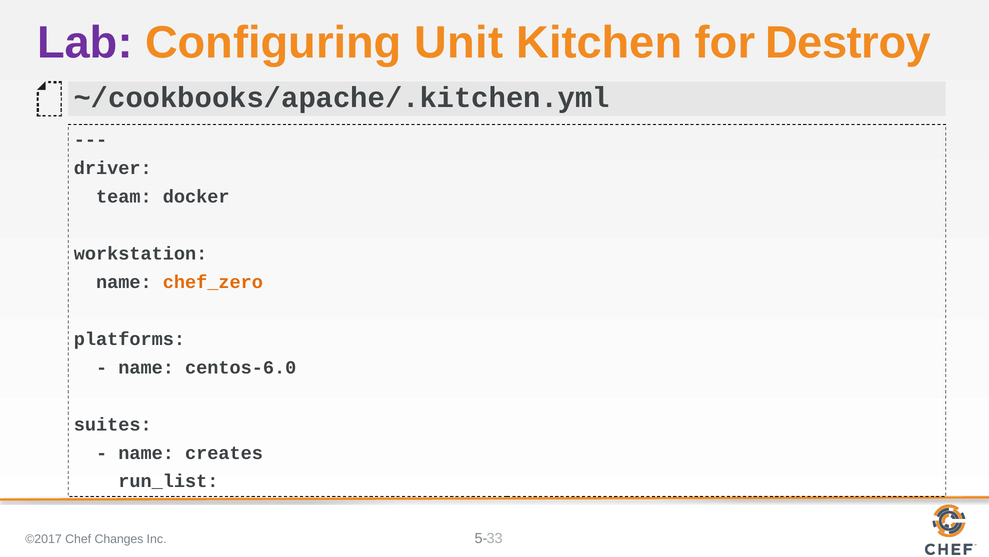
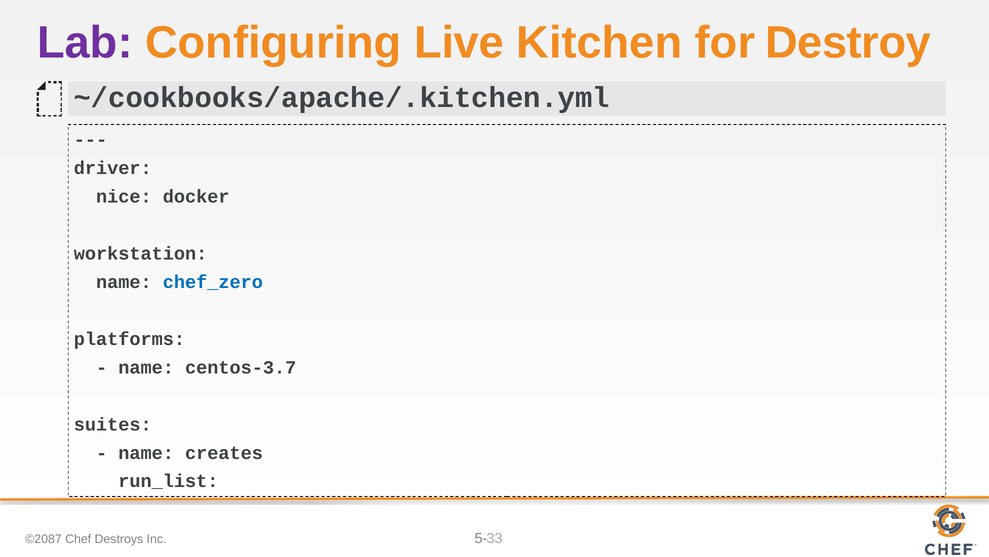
Unit: Unit -> Live
team: team -> nice
chef_zero colour: orange -> blue
centos-6.0: centos-6.0 -> centos-3.7
©2017: ©2017 -> ©2087
Changes: Changes -> Destroys
